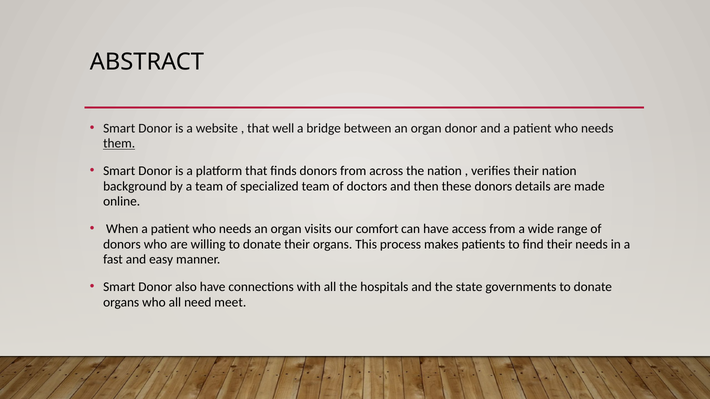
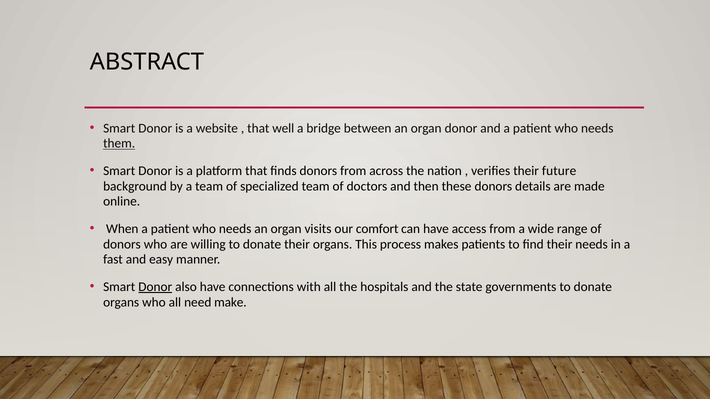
their nation: nation -> future
Donor at (155, 287) underline: none -> present
meet: meet -> make
